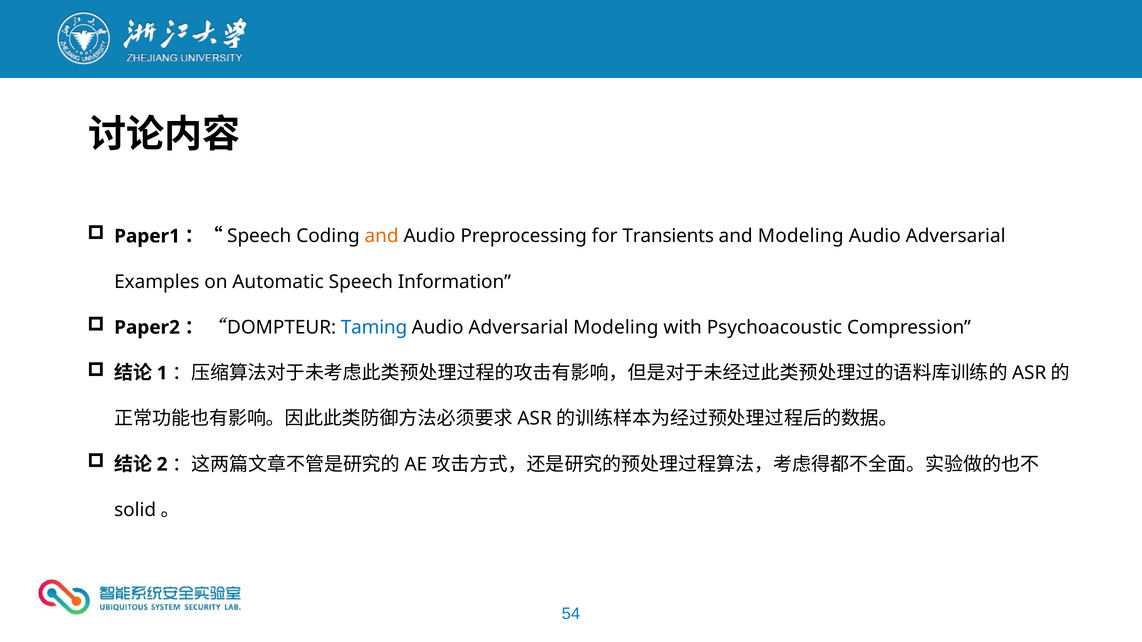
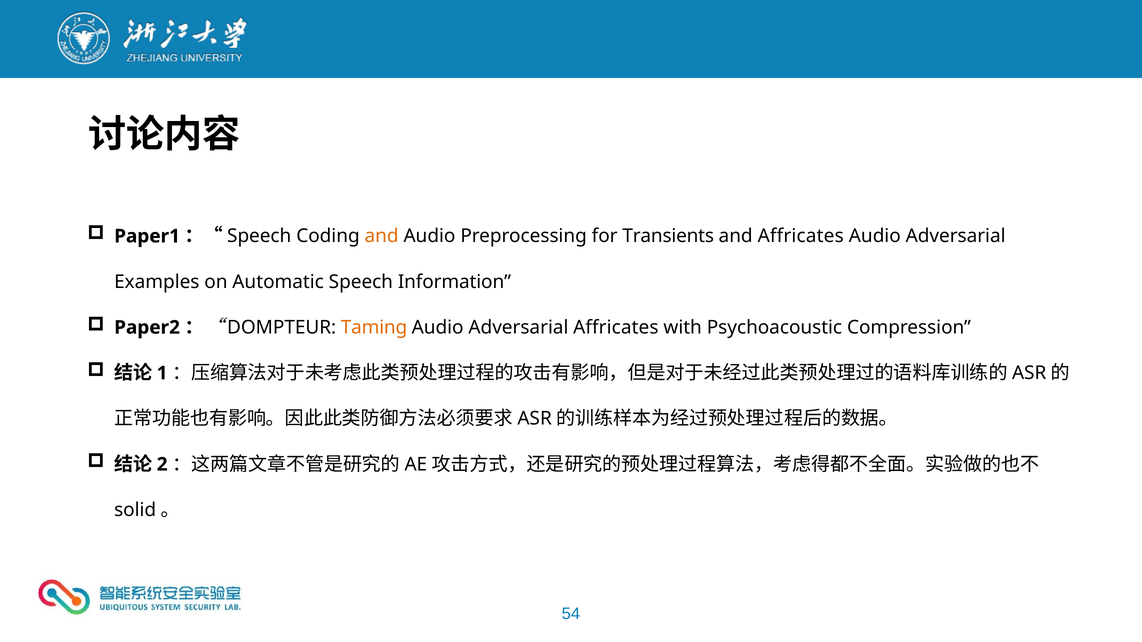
and Modeling: Modeling -> Affricates
Taming colour: blue -> orange
Adversarial Modeling: Modeling -> Affricates
